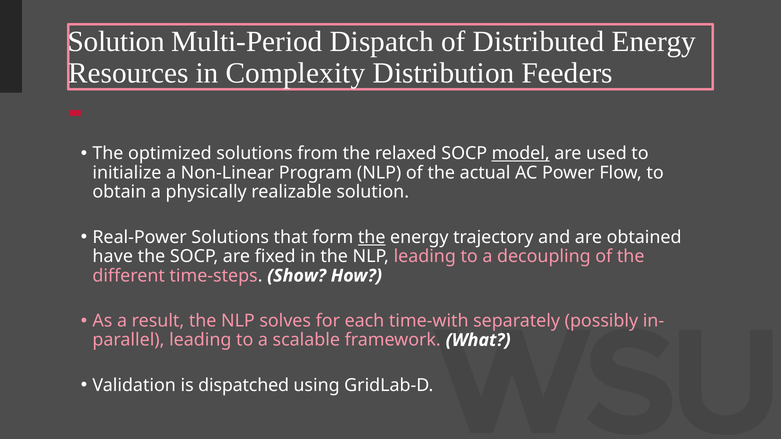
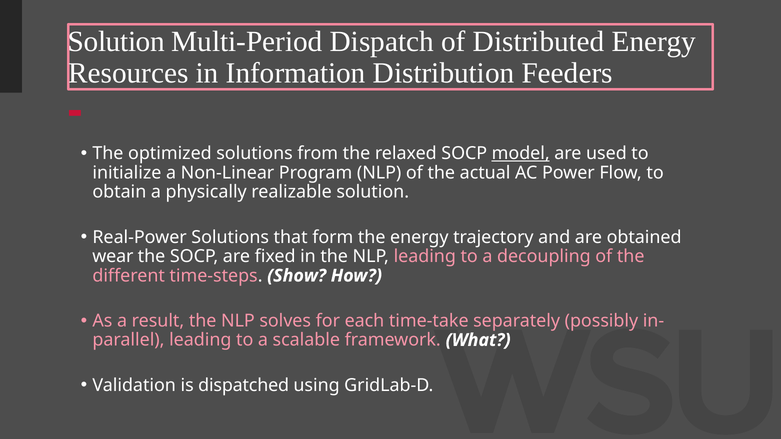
Complexity: Complexity -> Information
the at (372, 237) underline: present -> none
have: have -> wear
time-with: time-with -> time-take
